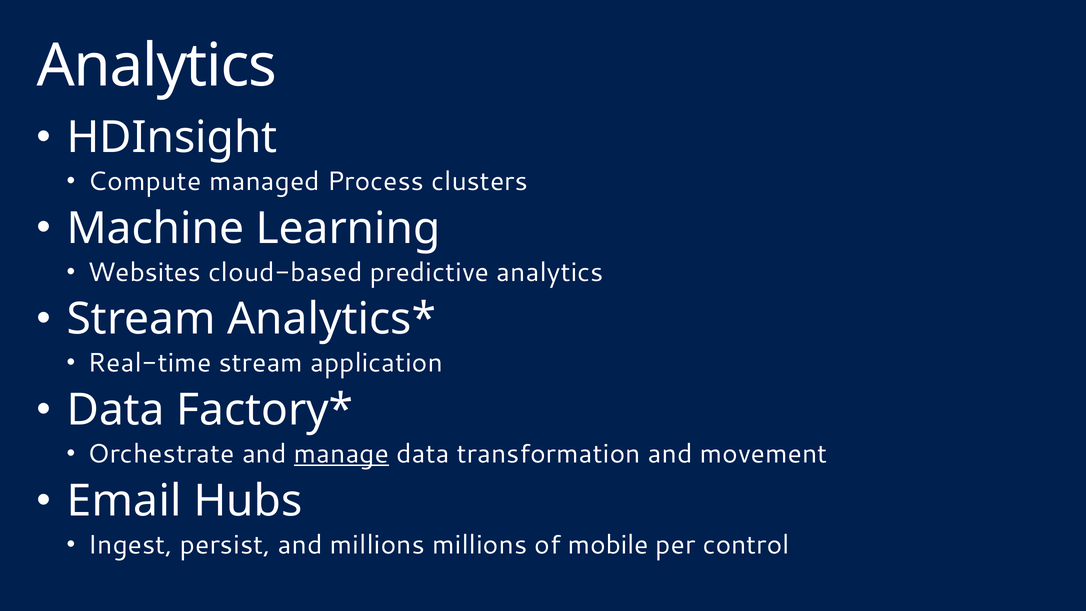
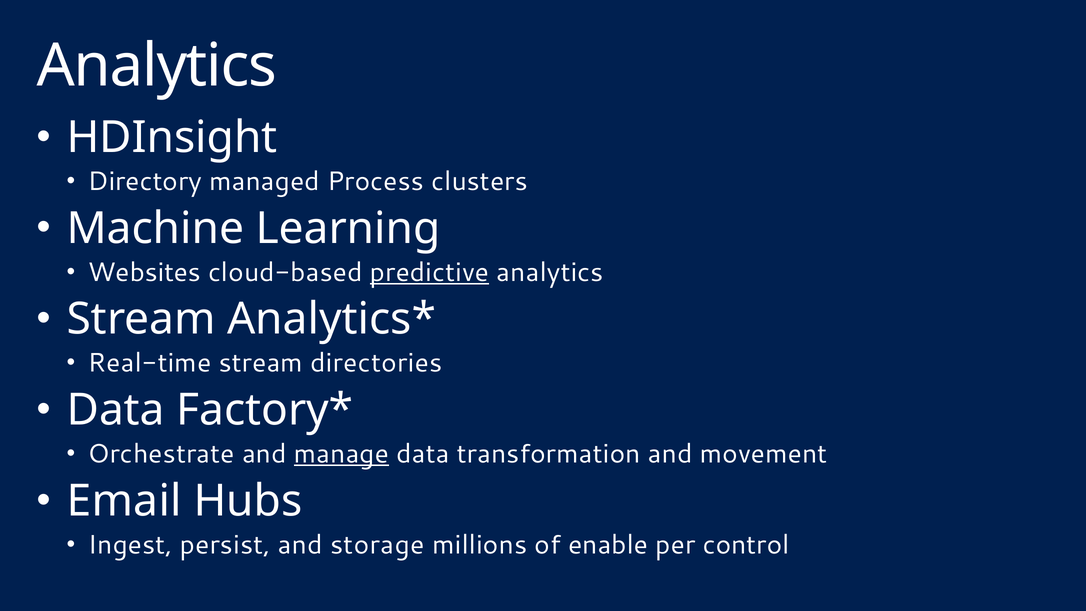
Compute: Compute -> Directory
predictive underline: none -> present
application: application -> directories
and millions: millions -> storage
mobile: mobile -> enable
